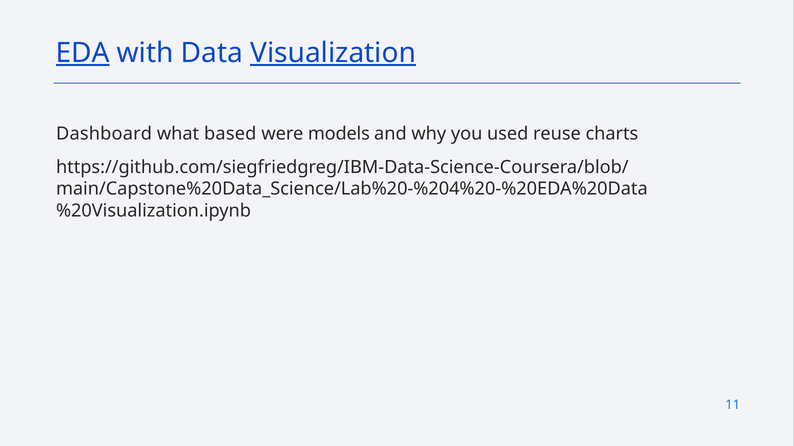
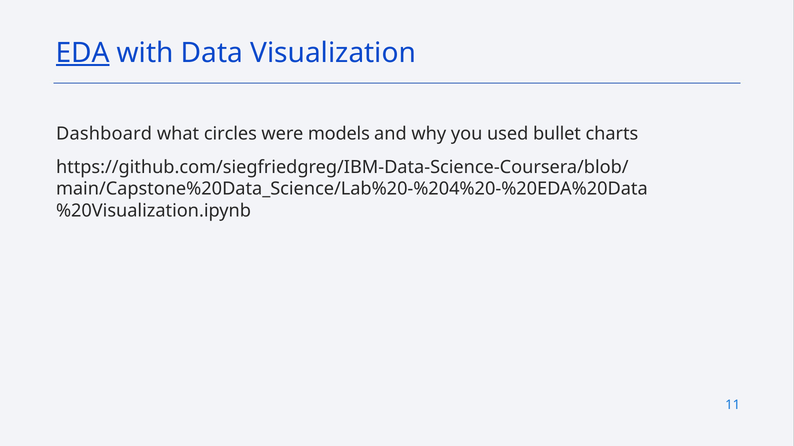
Visualization underline: present -> none
based: based -> circles
reuse: reuse -> bullet
